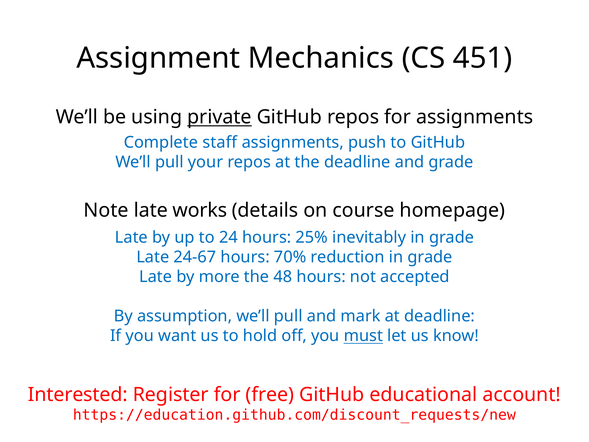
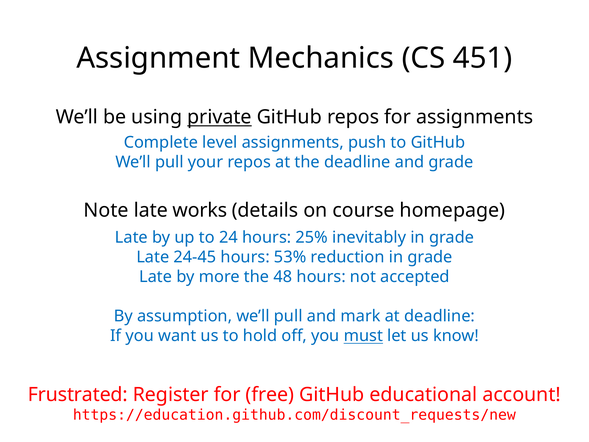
staff: staff -> level
24-67: 24-67 -> 24-45
70%: 70% -> 53%
Interested: Interested -> Frustrated
